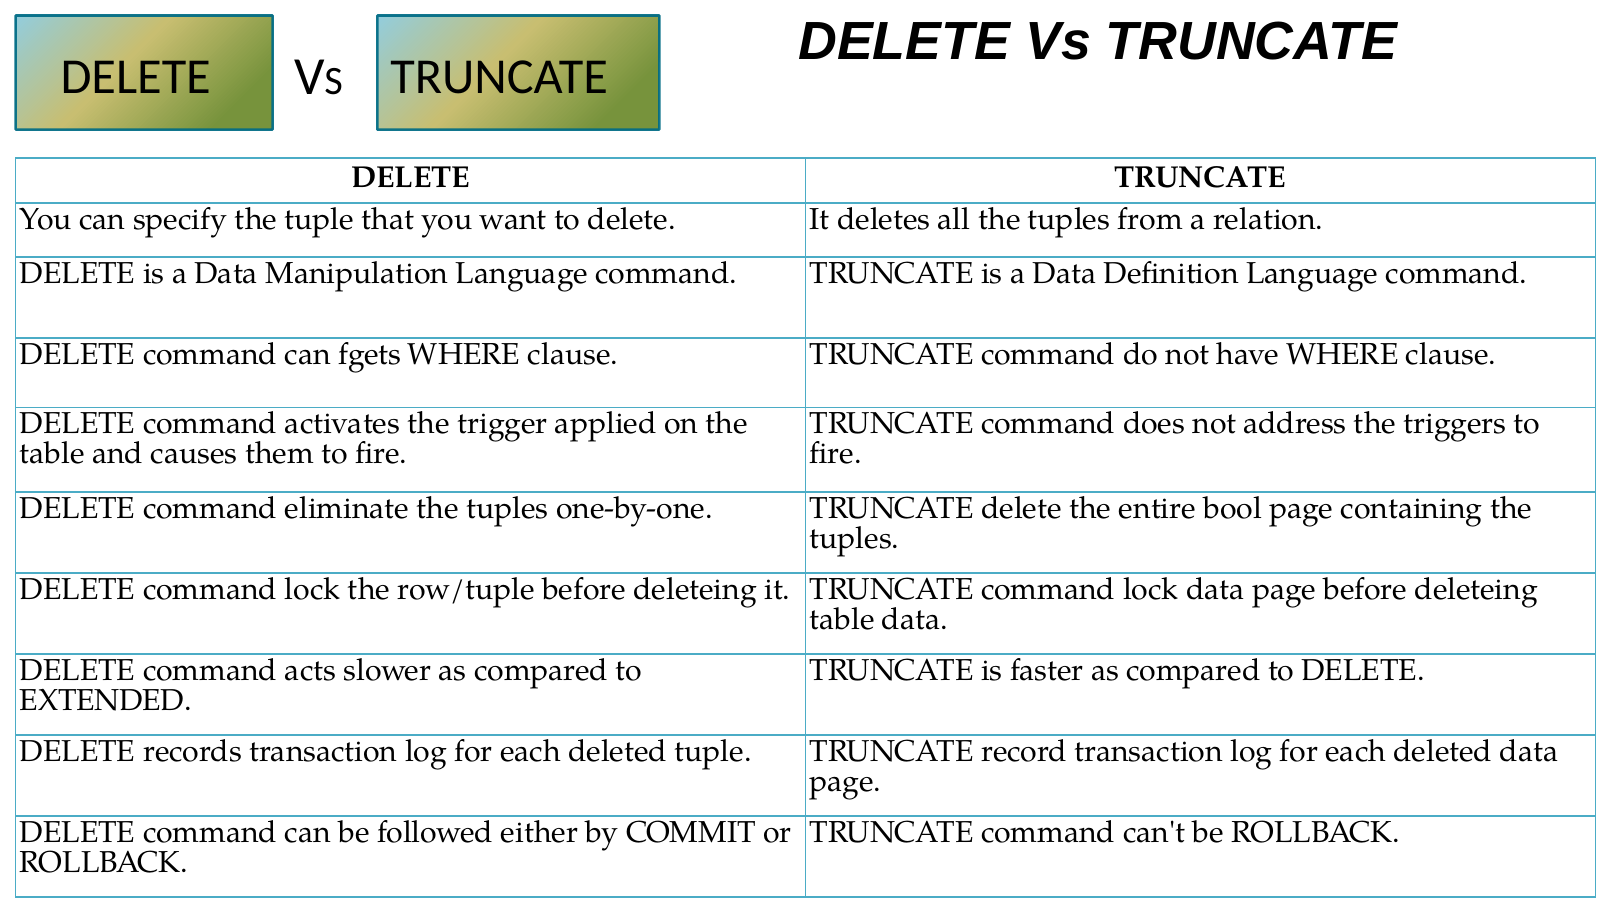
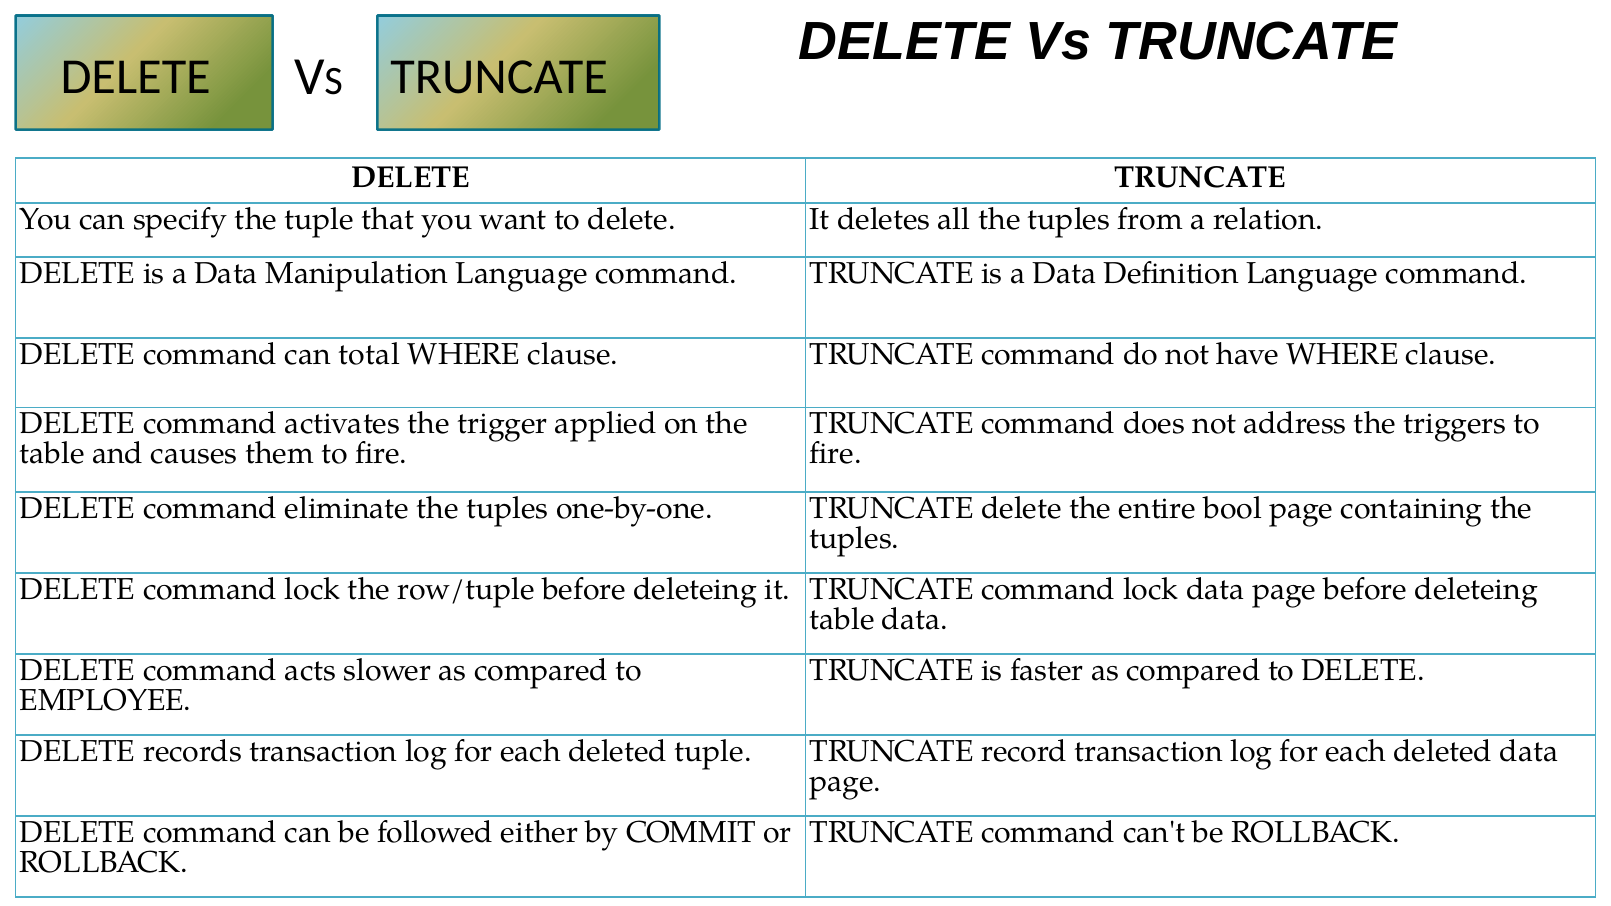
fgets: fgets -> total
EXTENDED: EXTENDED -> EMPLOYEE
